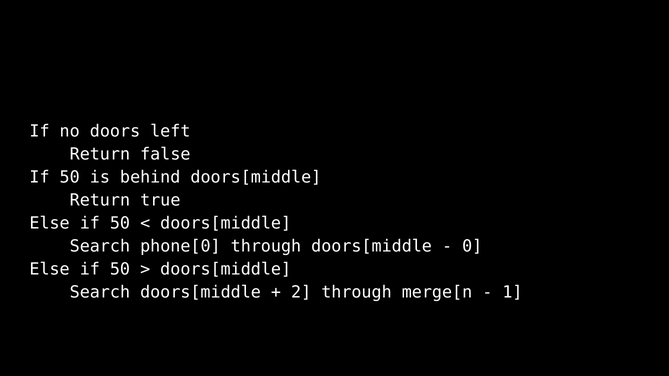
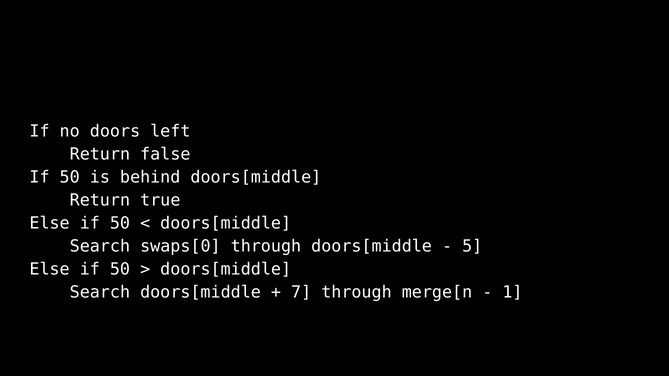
phone[0: phone[0 -> swaps[0
0: 0 -> 5
2: 2 -> 7
